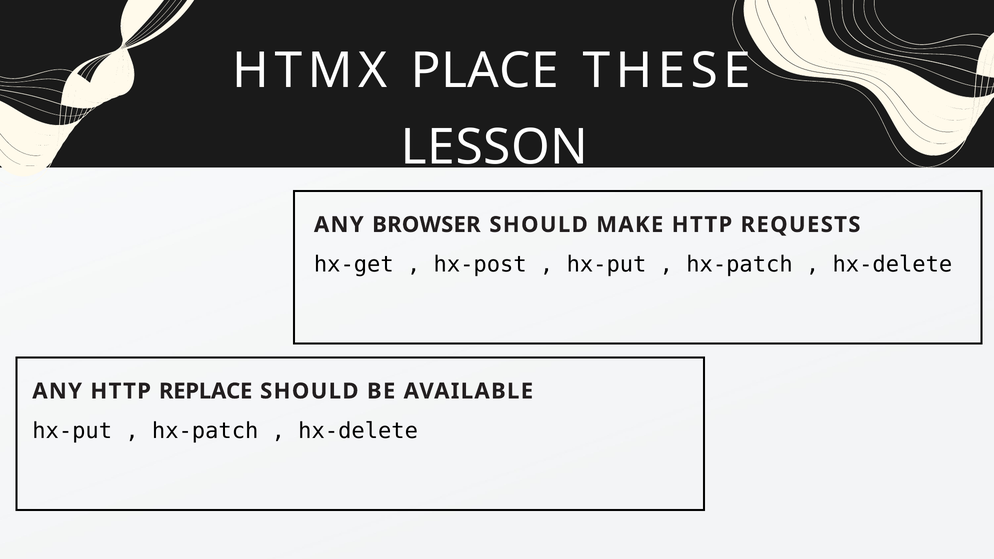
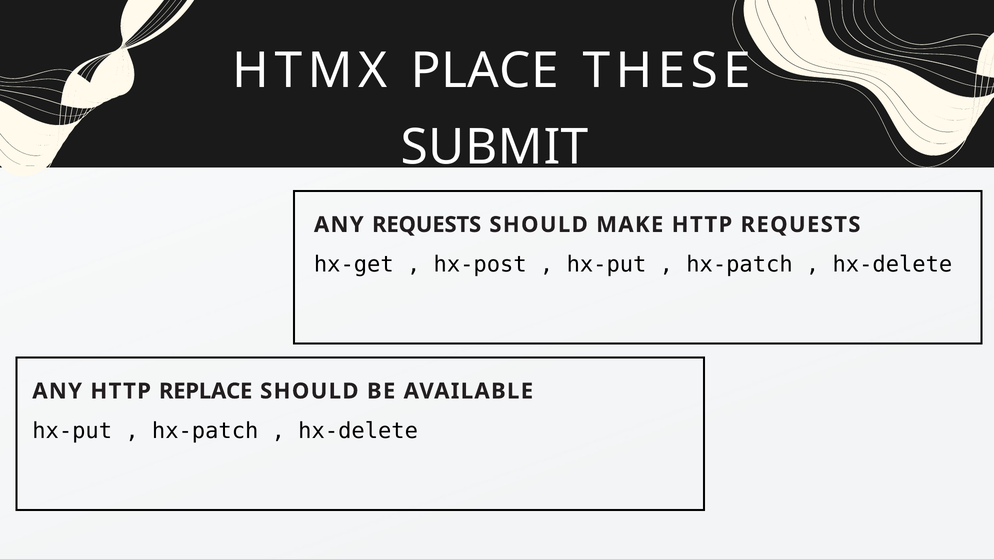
LESSON: LESSON -> SUBMIT
ANY BROWSER: BROWSER -> REQUESTS
